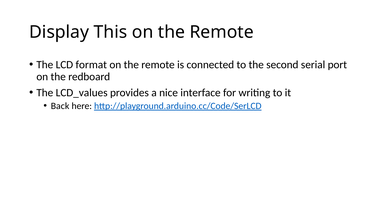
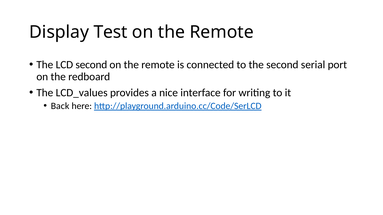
This: This -> Test
LCD format: format -> second
